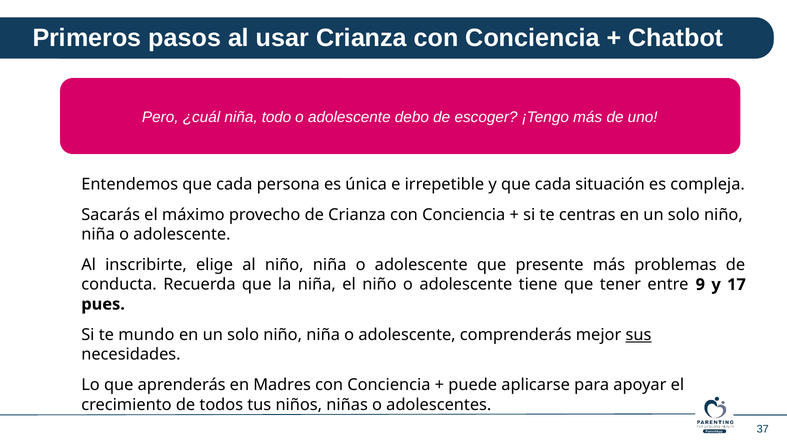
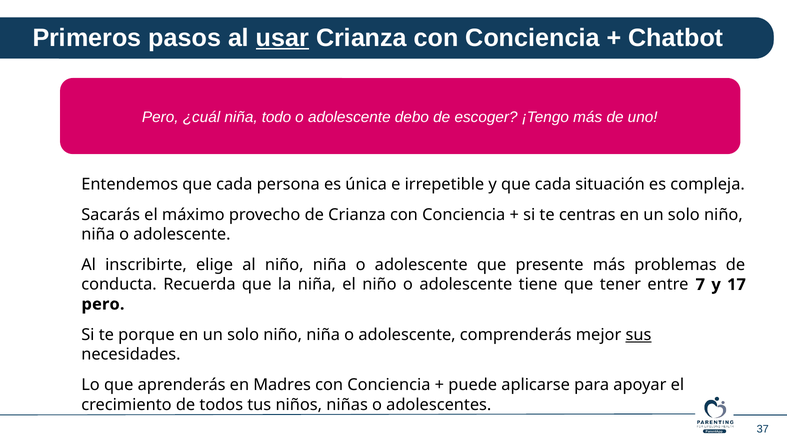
usar underline: none -> present
9: 9 -> 7
pues at (103, 305): pues -> pero
mundo: mundo -> porque
